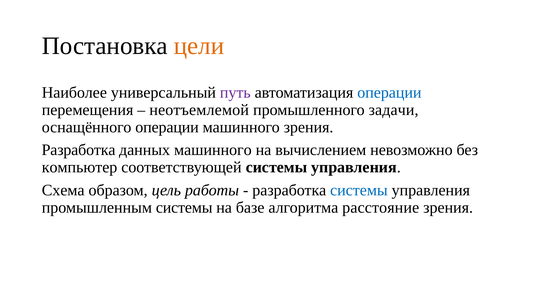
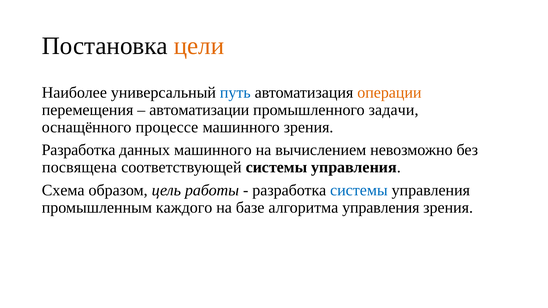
путь colour: purple -> blue
операции at (389, 93) colour: blue -> orange
неотъемлемой: неотъемлемой -> автоматизации
оснащённого операции: операции -> процессе
компьютер: компьютер -> посвящена
промышленным системы: системы -> каждого
алгоритма расстояние: расстояние -> управления
